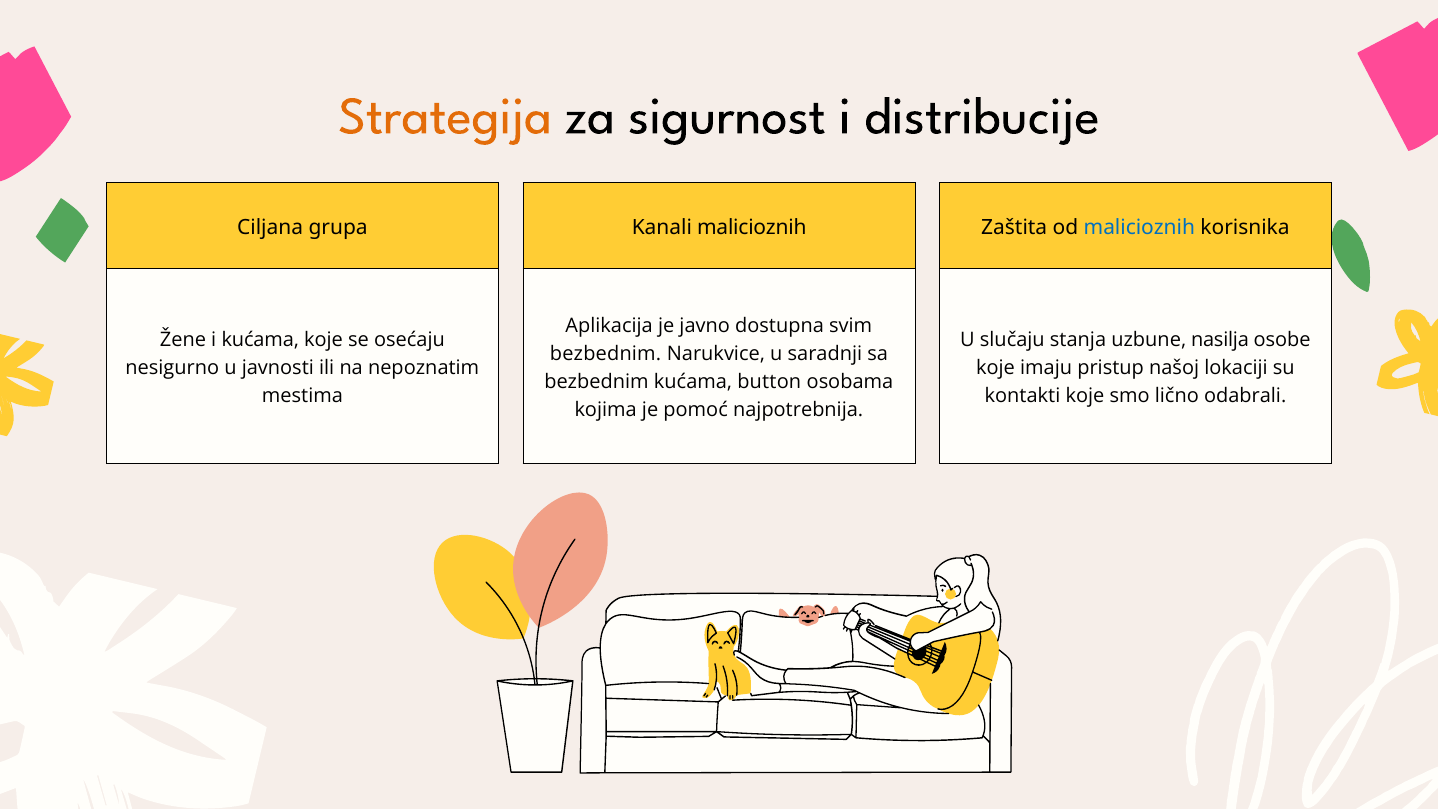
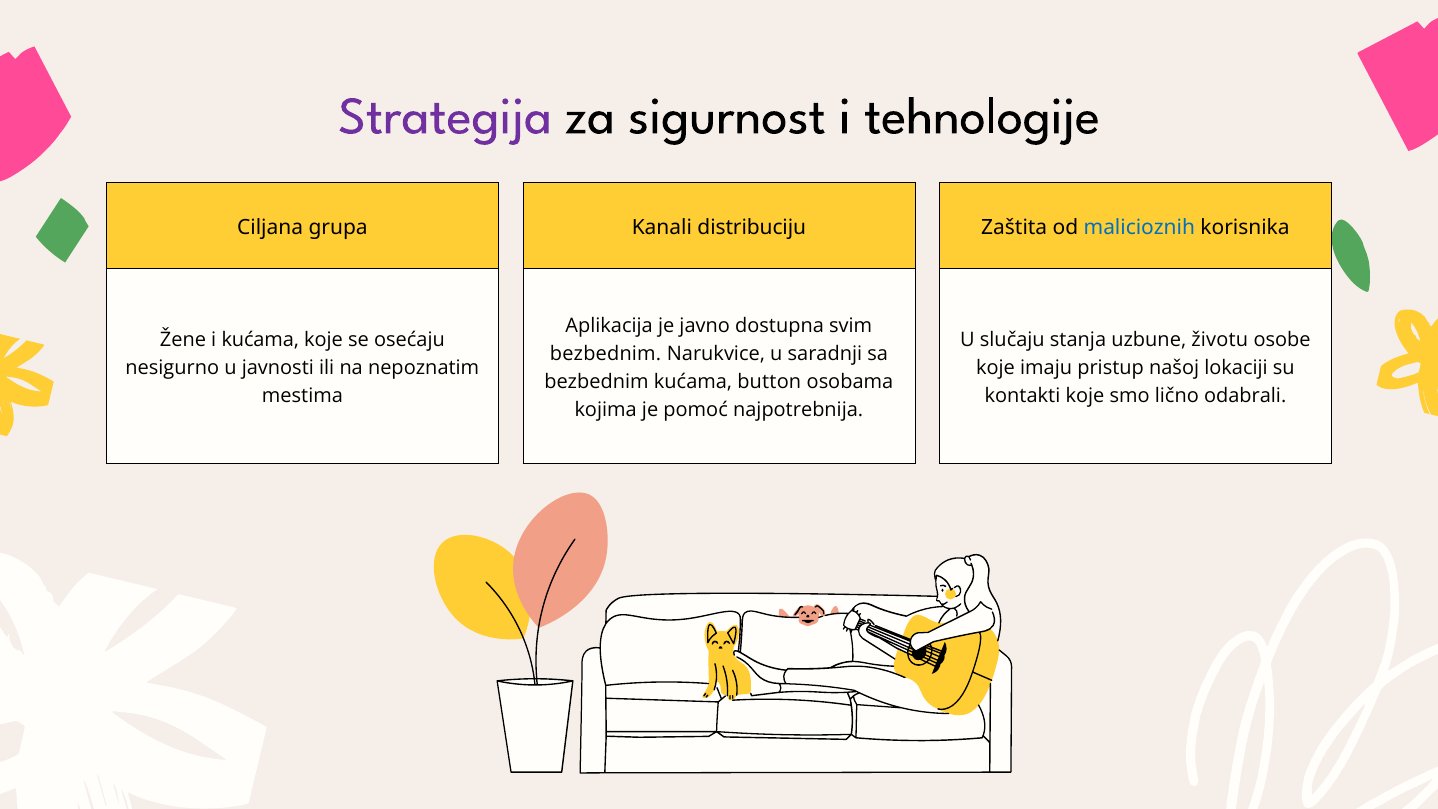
Strategija colour: orange -> purple
distribucije: distribucije -> tehnologije
Kanali malicioznih: malicioznih -> distribuciju
nasilja: nasilja -> životu
